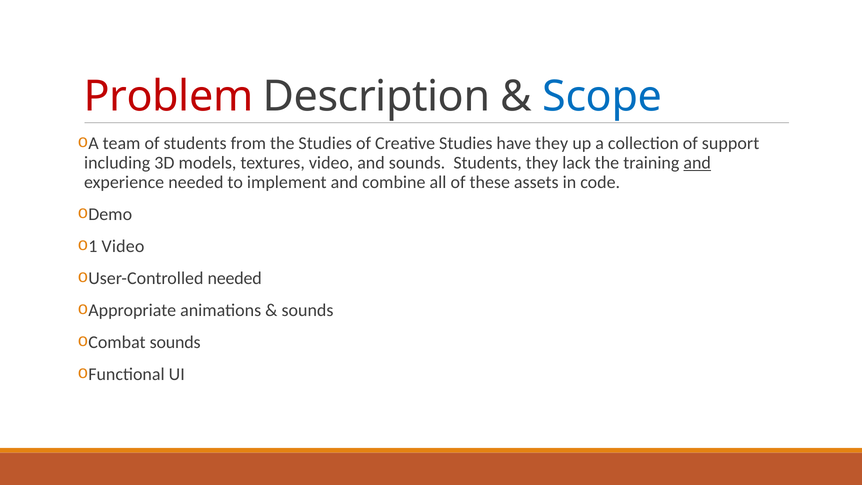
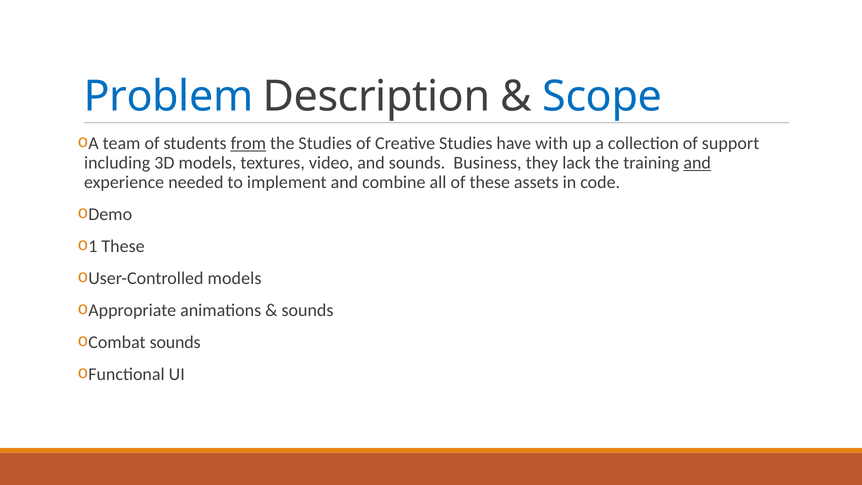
Problem colour: red -> blue
from underline: none -> present
have they: they -> with
sounds Students: Students -> Business
Video at (123, 246): Video -> These
needed at (235, 278): needed -> models
